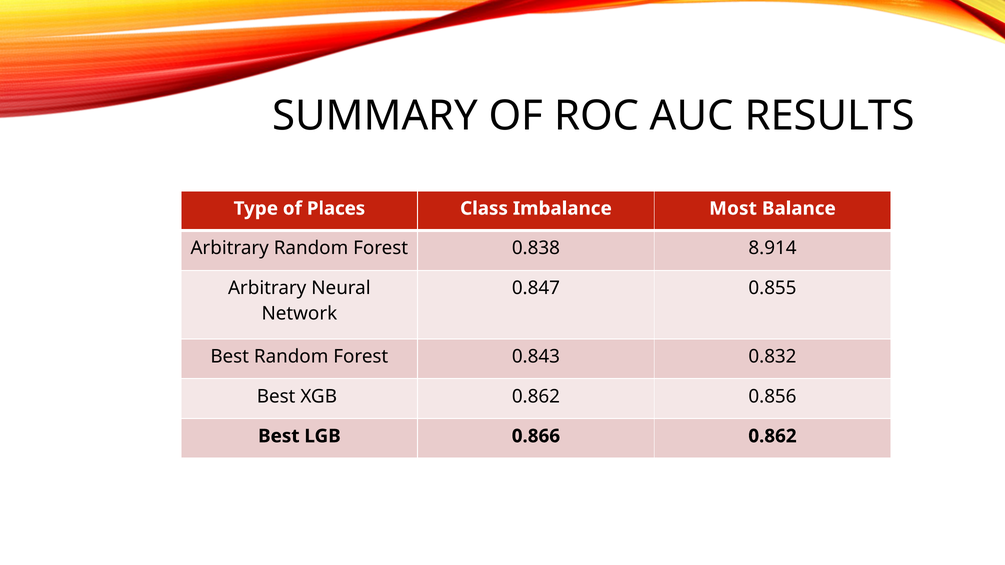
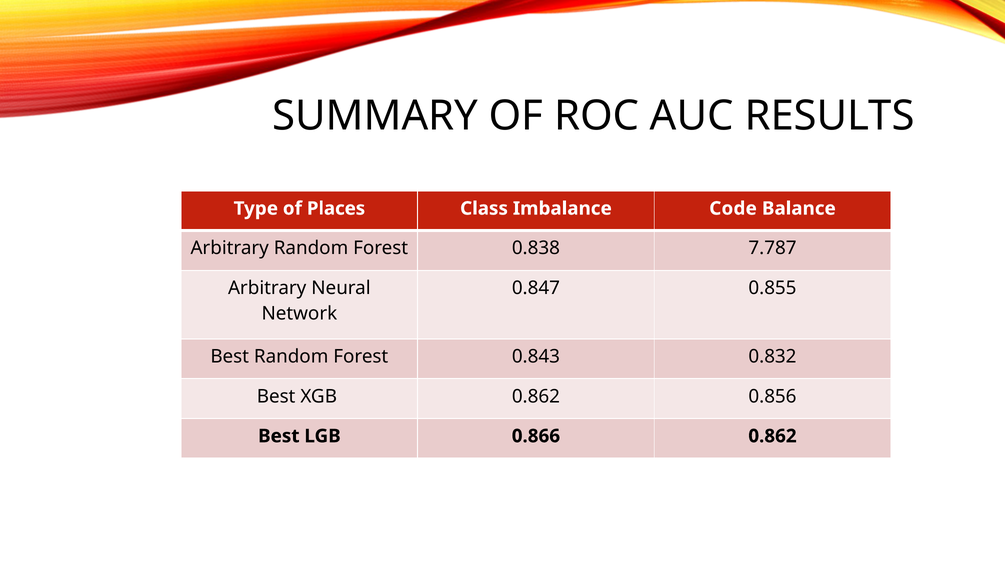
Most: Most -> Code
8.914: 8.914 -> 7.787
